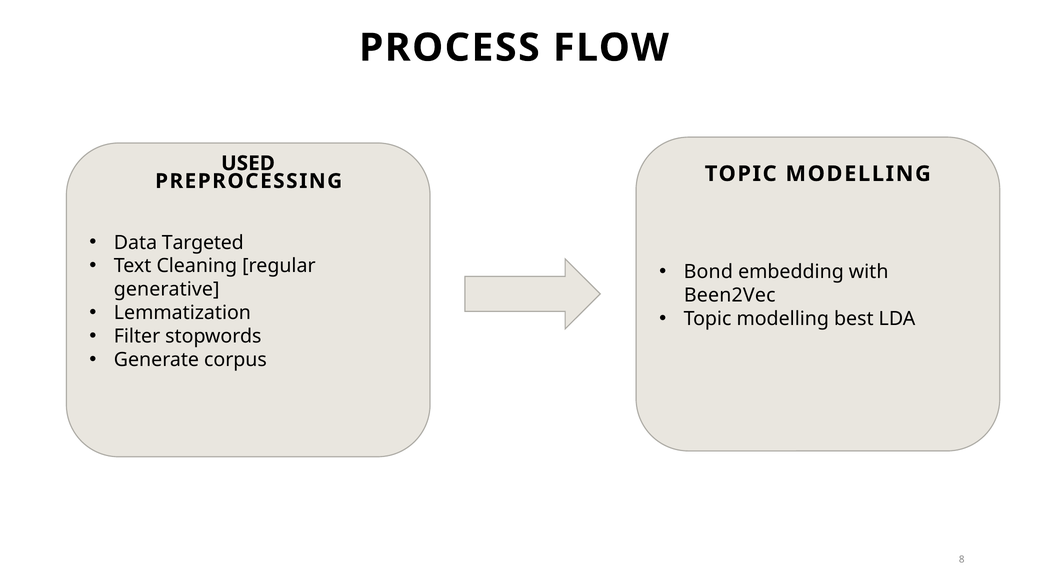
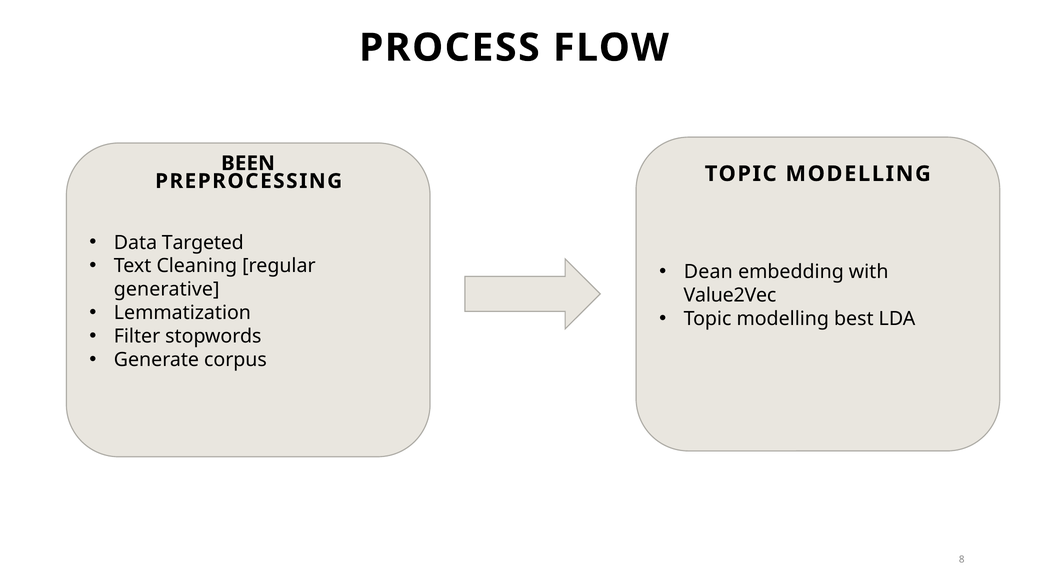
USED: USED -> BEEN
Bond: Bond -> Dean
Been2Vec: Been2Vec -> Value2Vec
